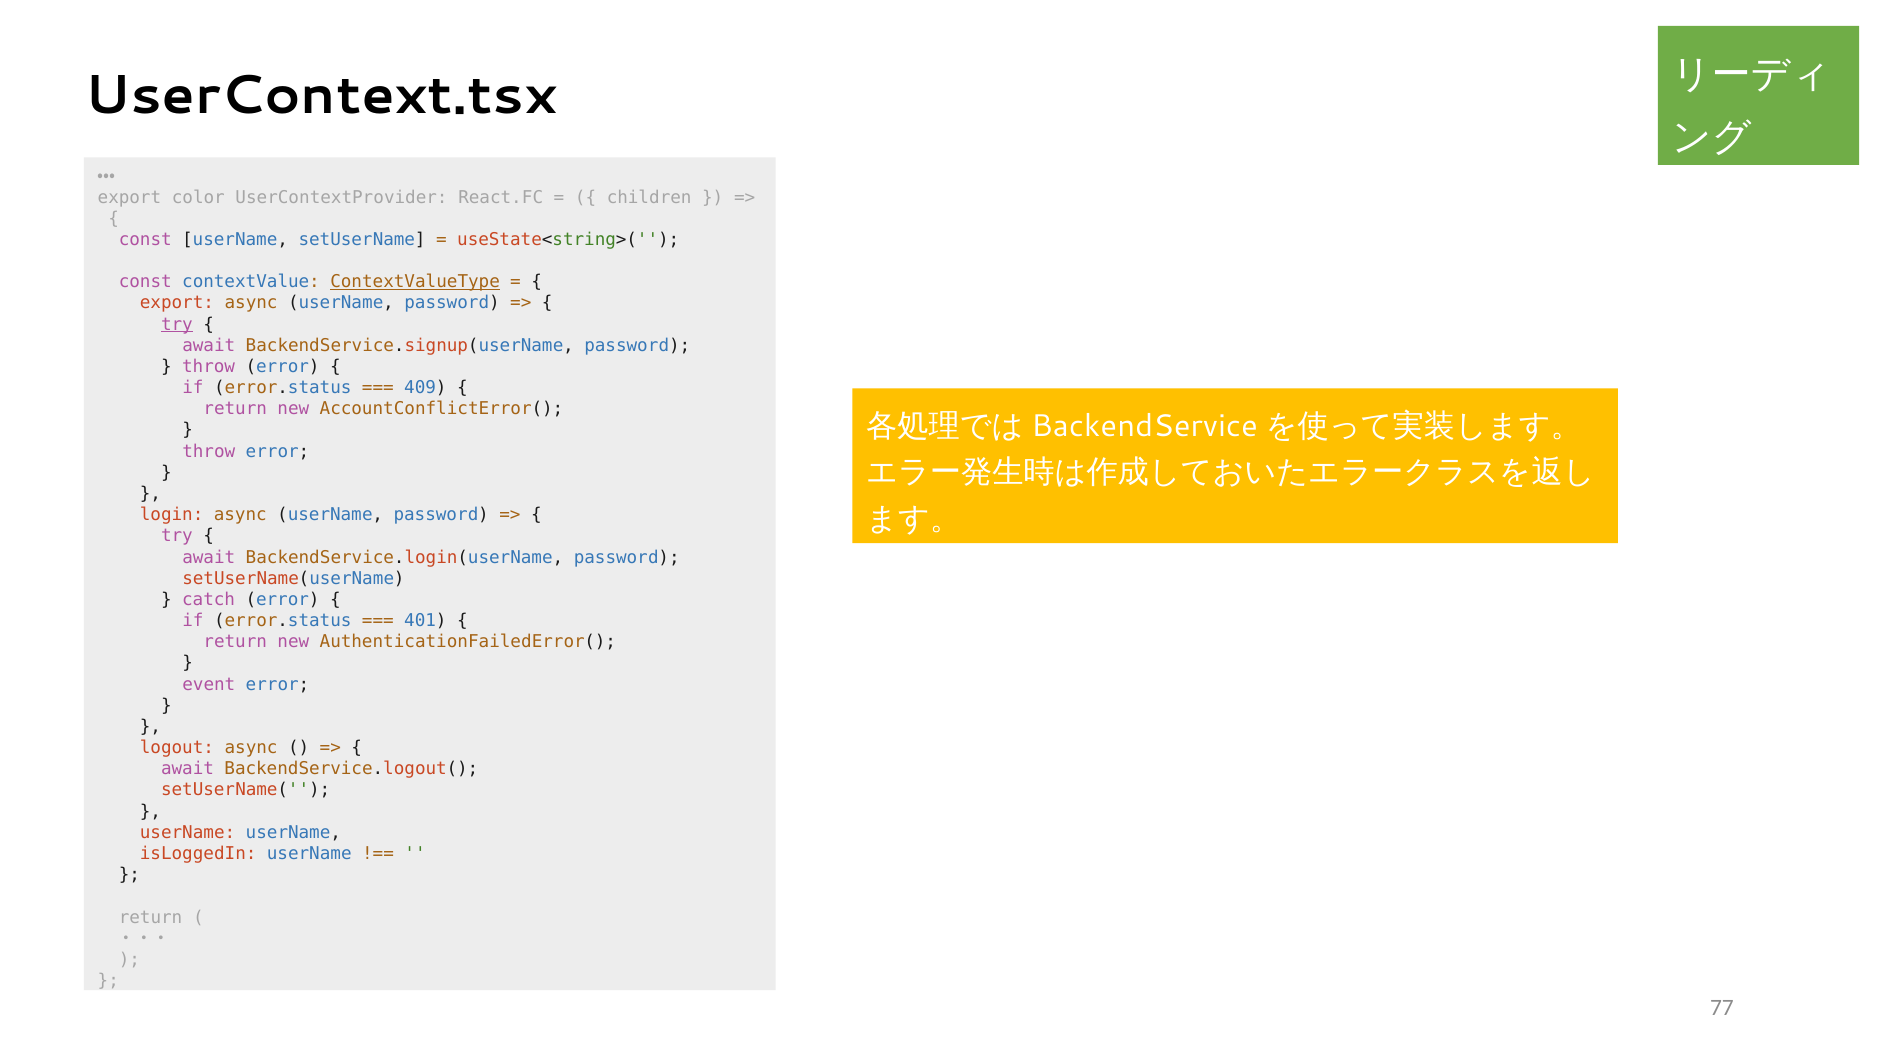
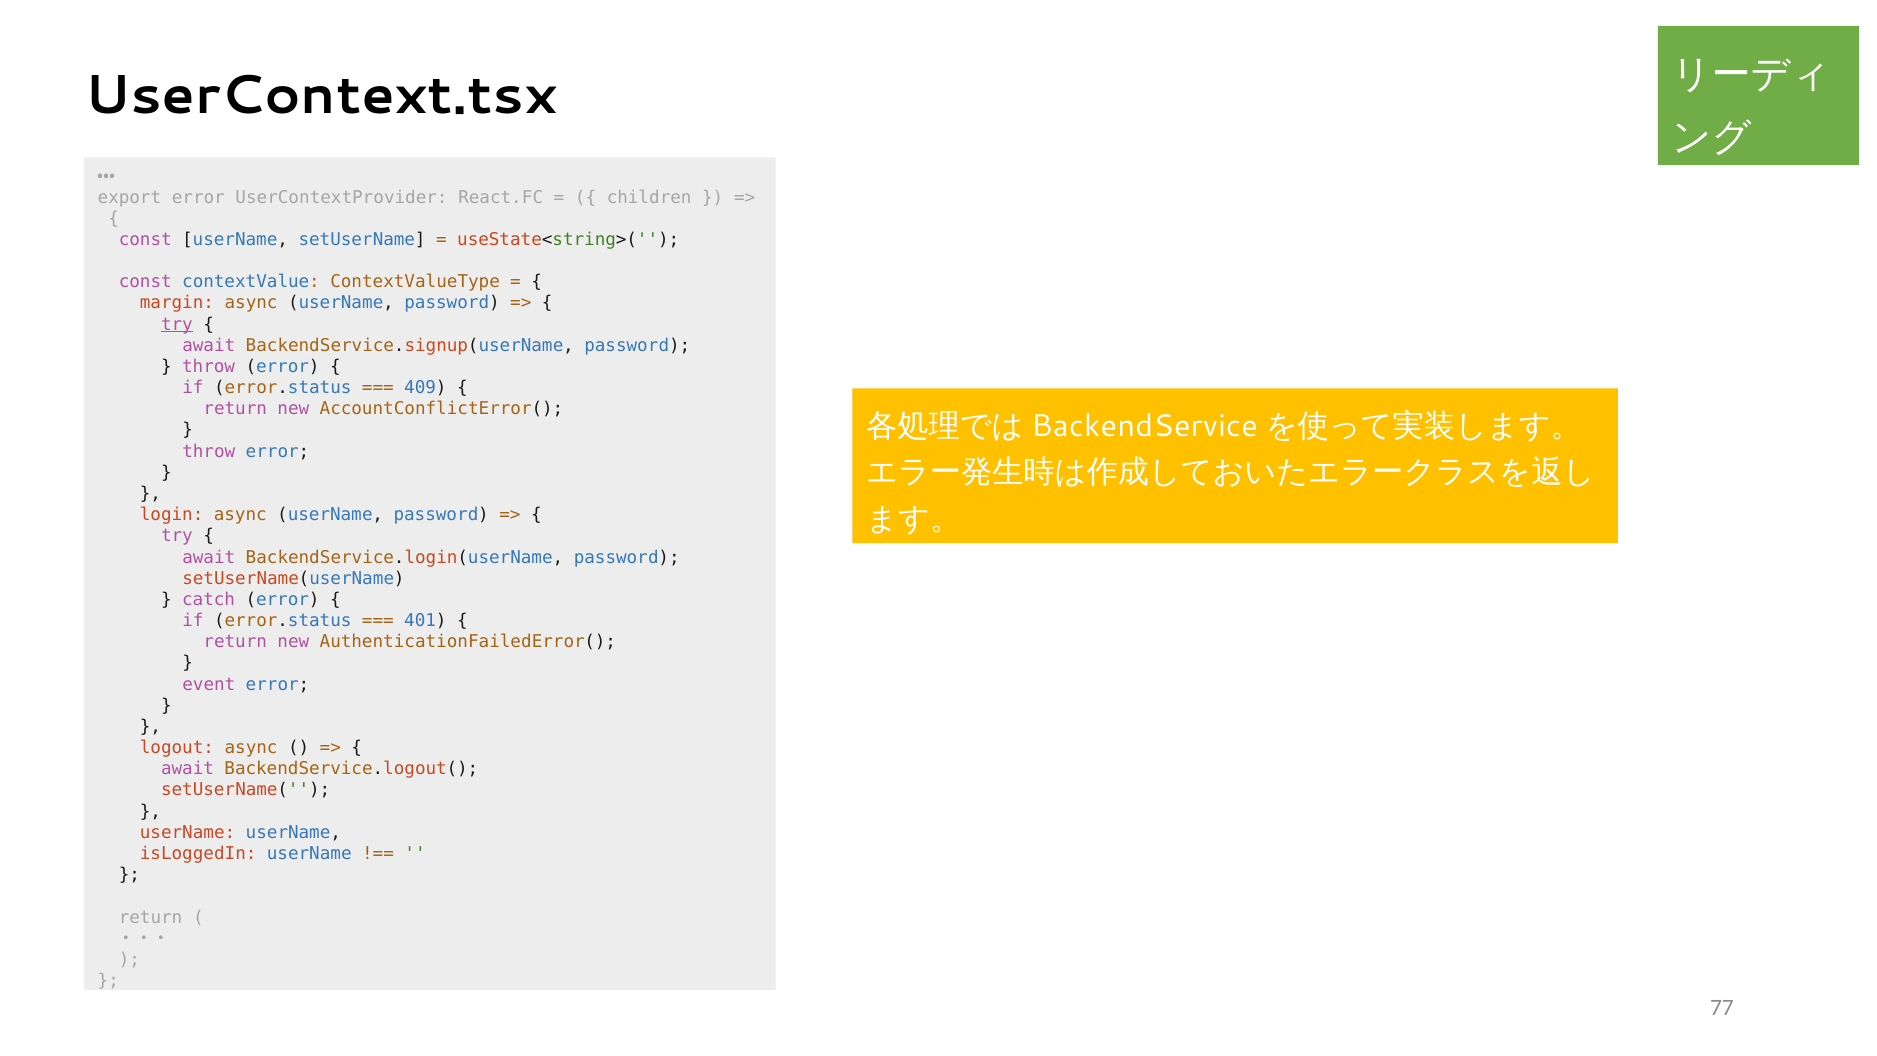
export color: color -> error
ContextValueType underline: present -> none
export at (177, 303): export -> margin
